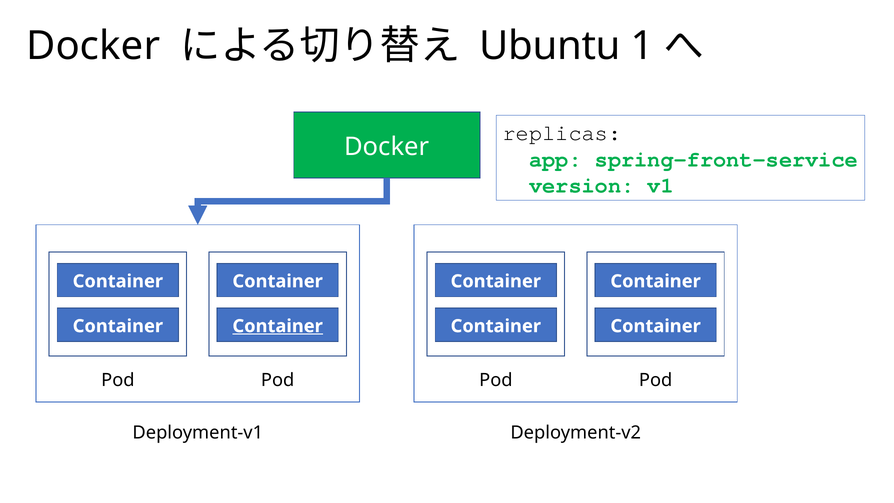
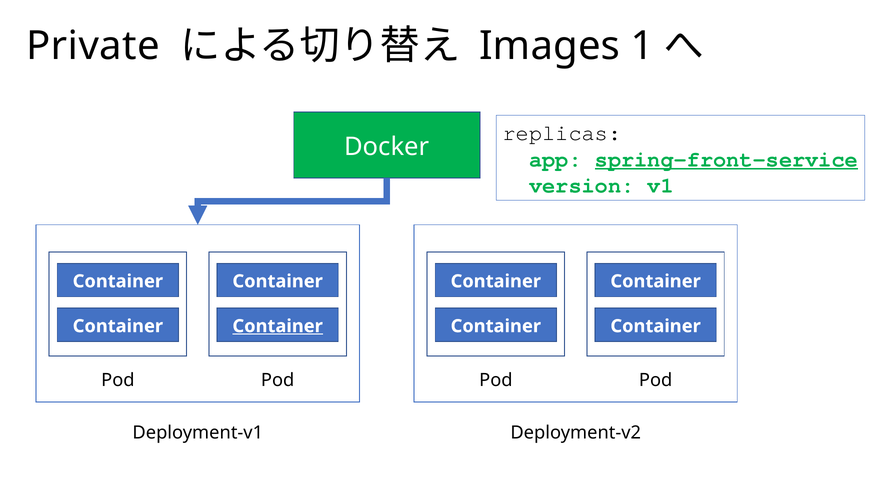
Docker at (93, 46): Docker -> Private
Ubuntu: Ubuntu -> Images
spring-front-service underline: none -> present
